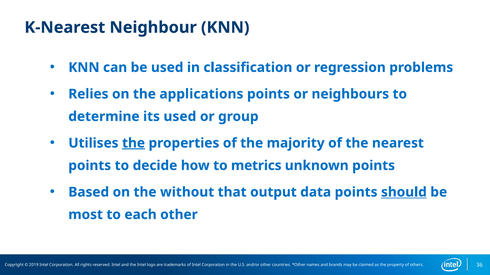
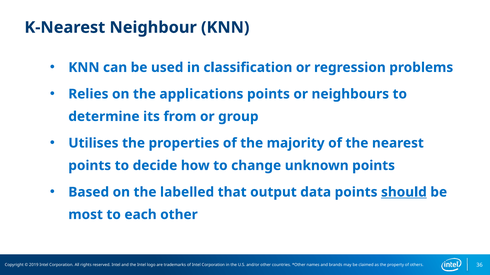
its used: used -> from
the at (134, 143) underline: present -> none
metrics: metrics -> change
without: without -> labelled
